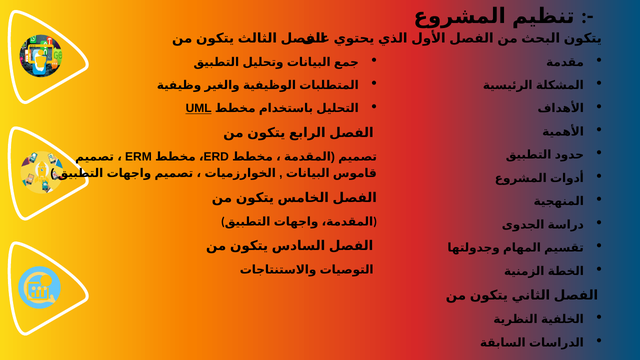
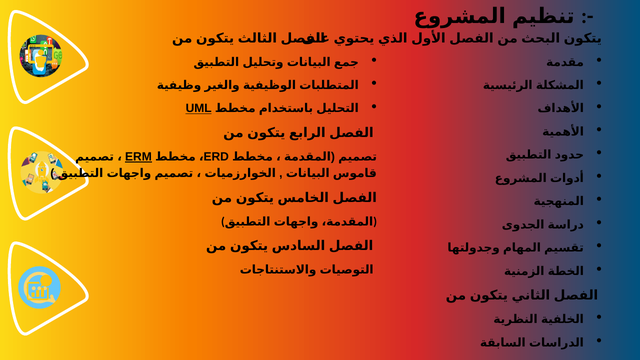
ERM underline: none -> present
